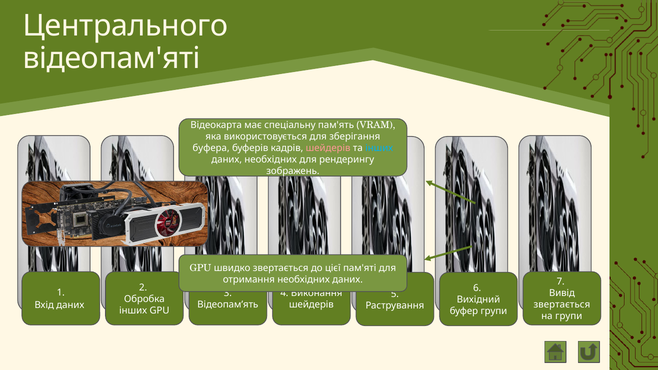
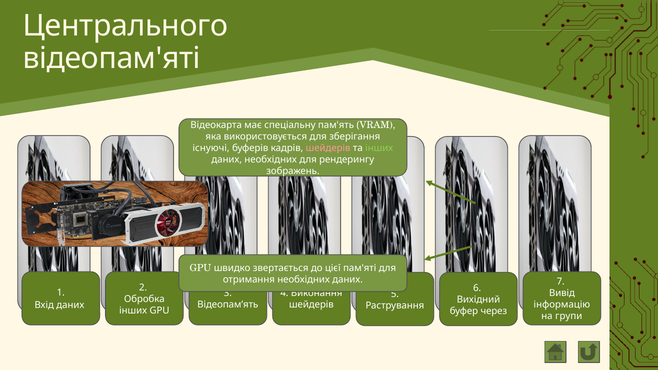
буфера: буфера -> існуючі
інших at (379, 148) colour: light blue -> light green
звертається at (562, 305): звертається -> інформацію
буфер групи: групи -> через
